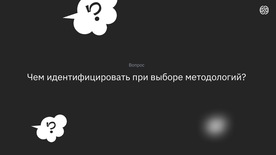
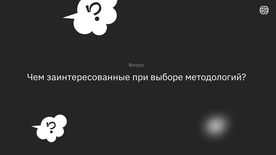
идентифицировать: идентифицировать -> заинтересованные
